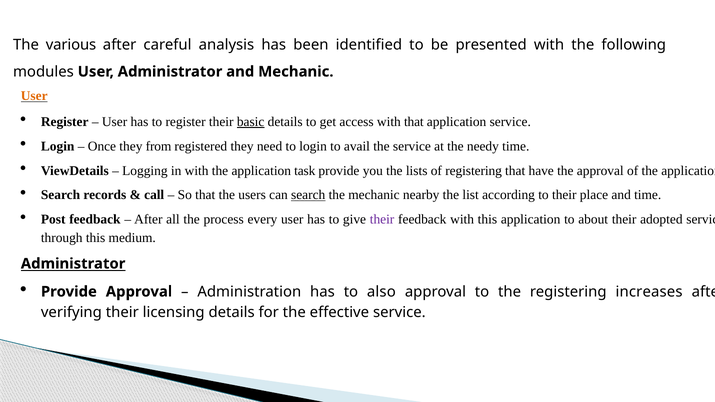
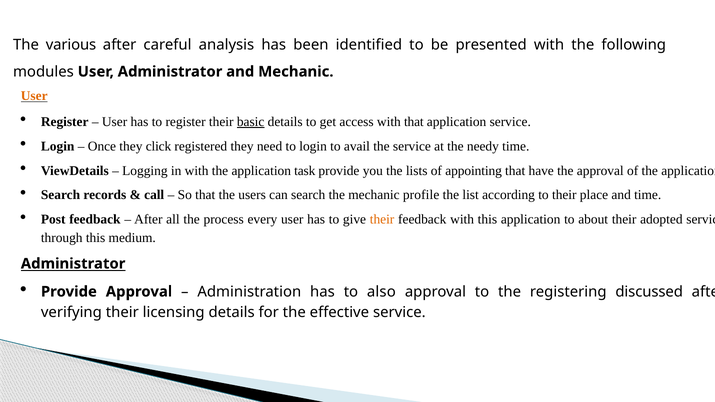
from: from -> click
of registering: registering -> appointing
search at (308, 195) underline: present -> none
nearby: nearby -> profile
their at (382, 220) colour: purple -> orange
increases: increases -> discussed
